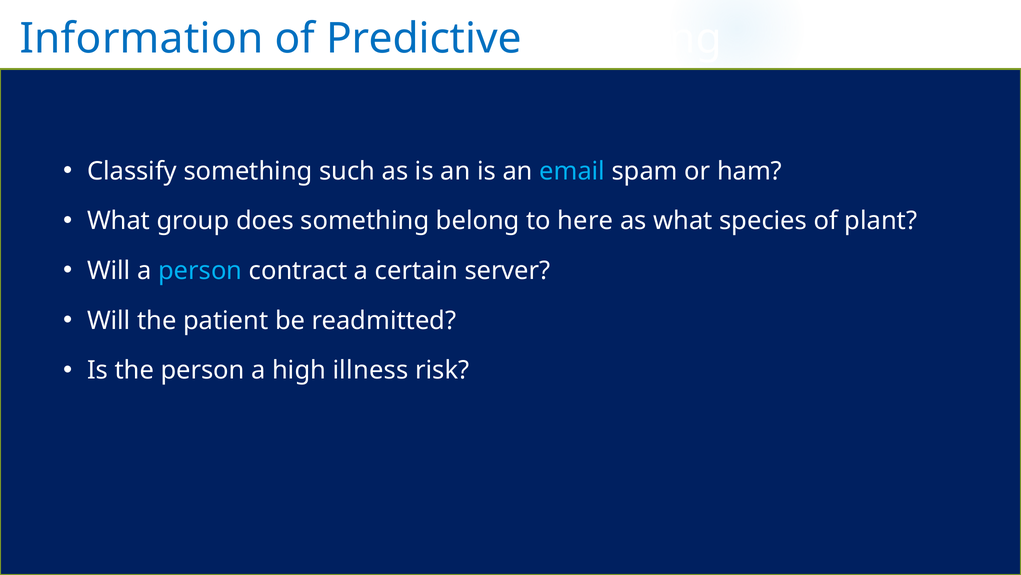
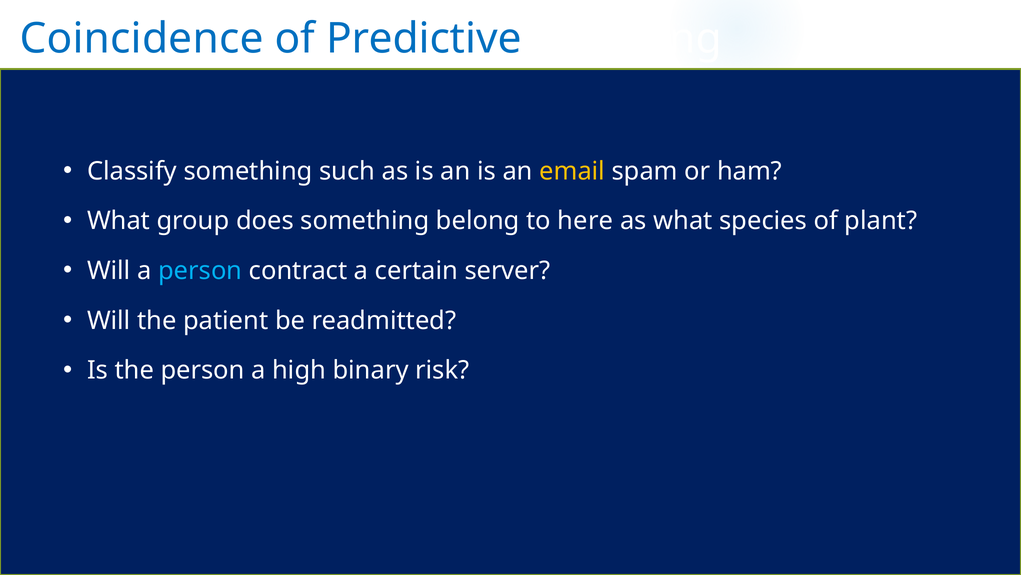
Information: Information -> Coincidence
email colour: light blue -> yellow
illness: illness -> binary
